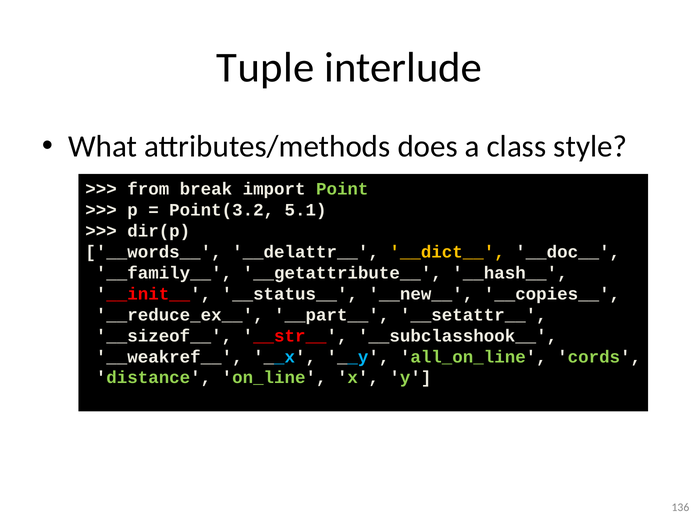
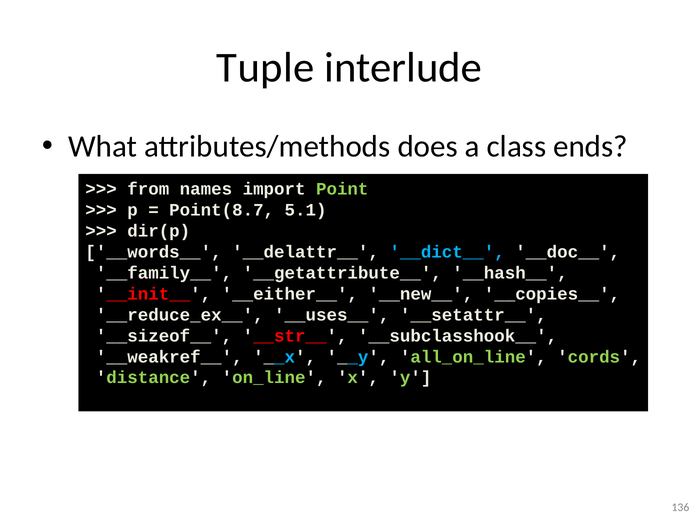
style: style -> ends
break: break -> names
Point(3.2: Point(3.2 -> Point(8.7
__dict__ colour: yellow -> light blue
__status__: __status__ -> __either__
__part__: __part__ -> __uses__
